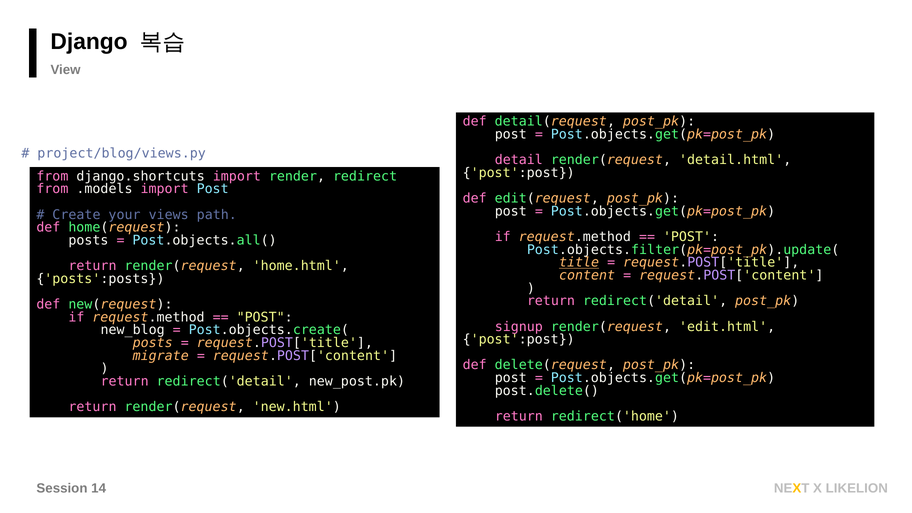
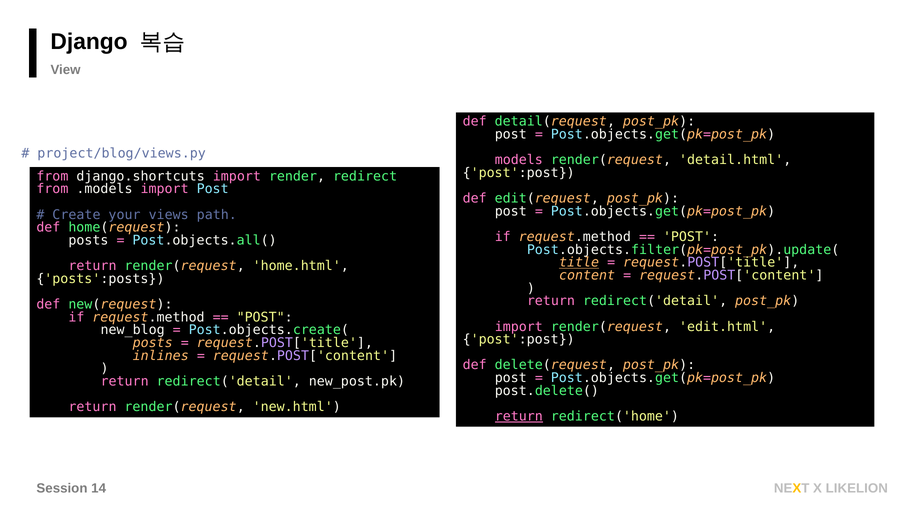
detail: detail -> models
signup at (519, 327): signup -> import
migrate: migrate -> inlines
return at (519, 416) underline: none -> present
